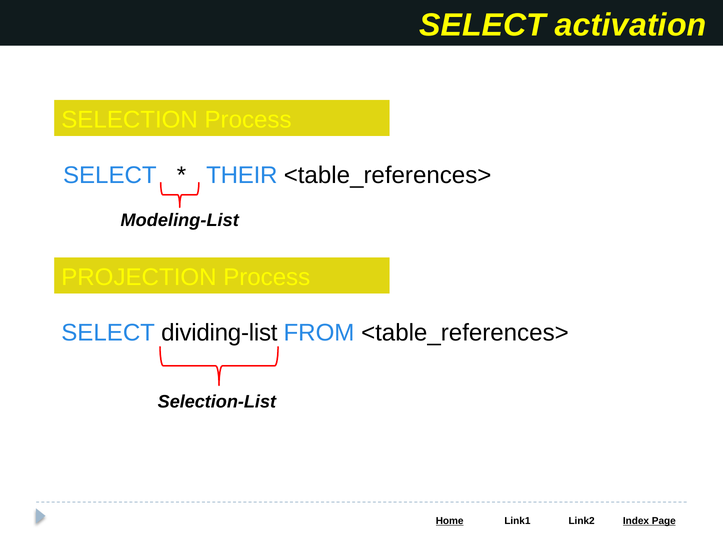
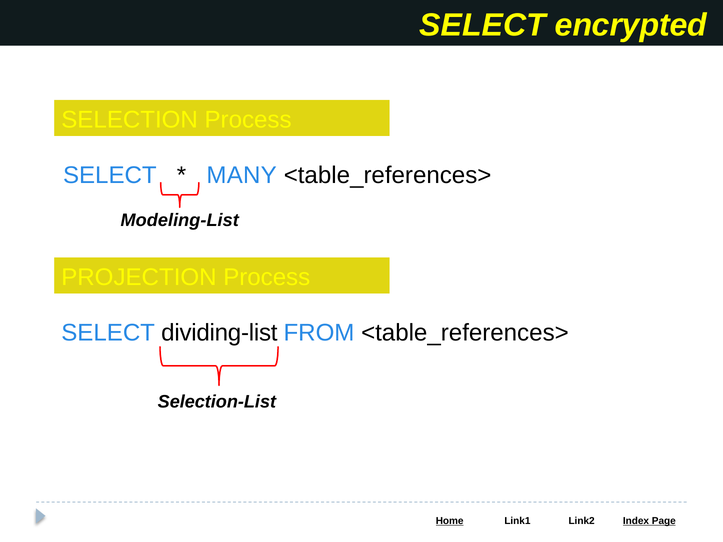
activation: activation -> encrypted
THEIR: THEIR -> MANY
